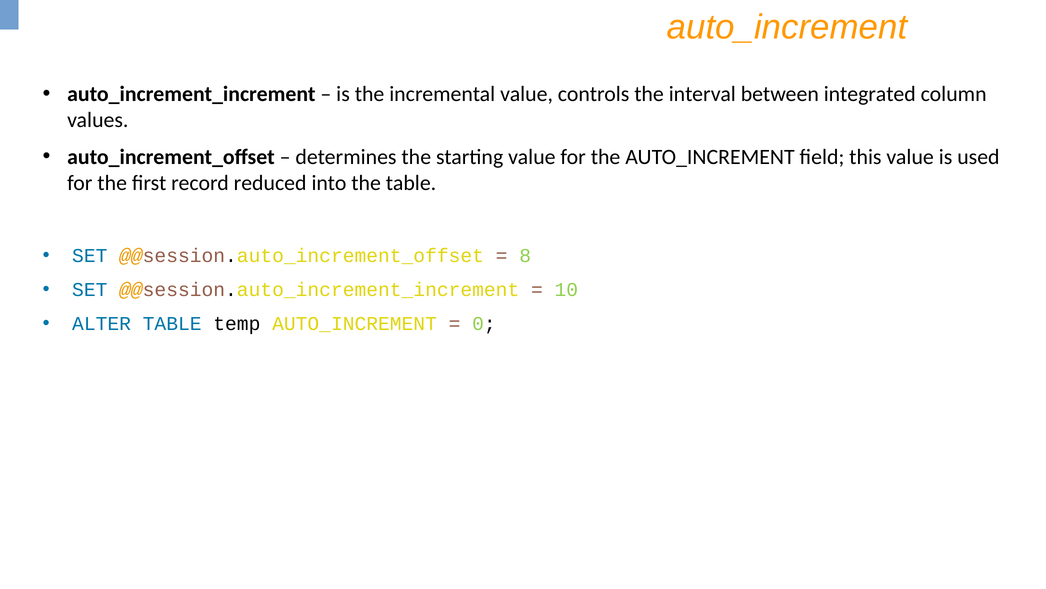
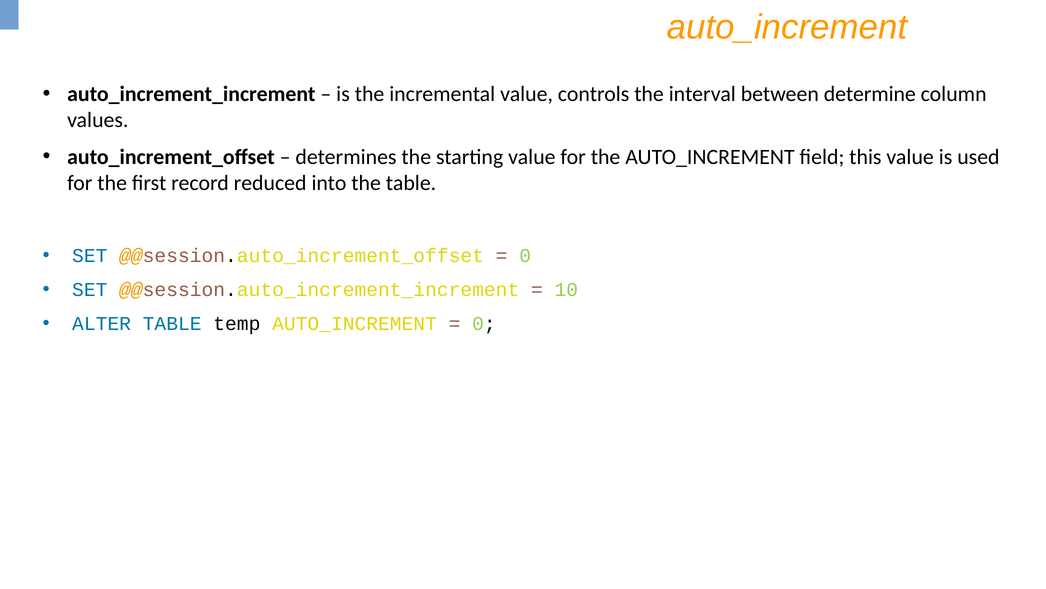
integrated: integrated -> determine
8 at (525, 256): 8 -> 0
